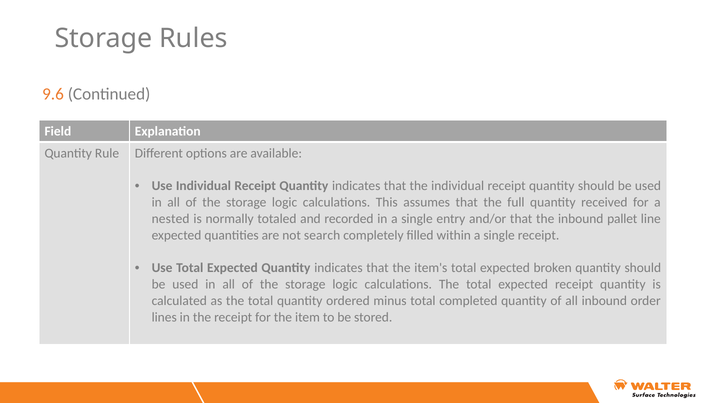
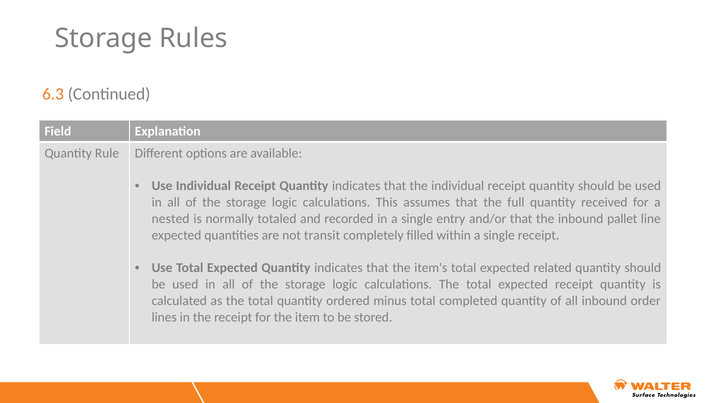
9.6: 9.6 -> 6.3
search: search -> transit
broken: broken -> related
